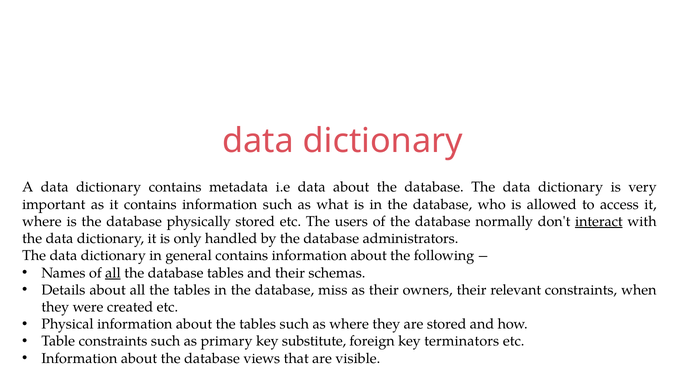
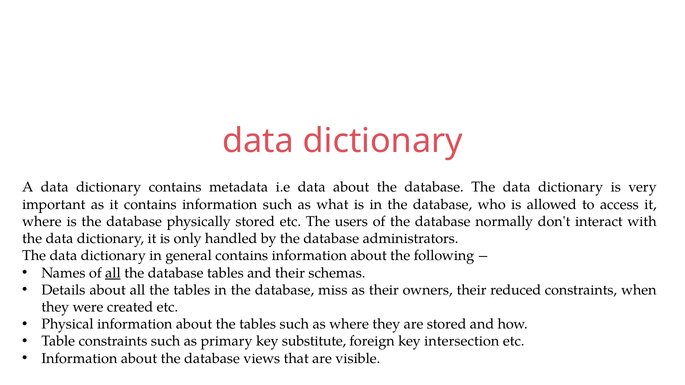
interact underline: present -> none
relevant: relevant -> reduced
terminators: terminators -> intersection
